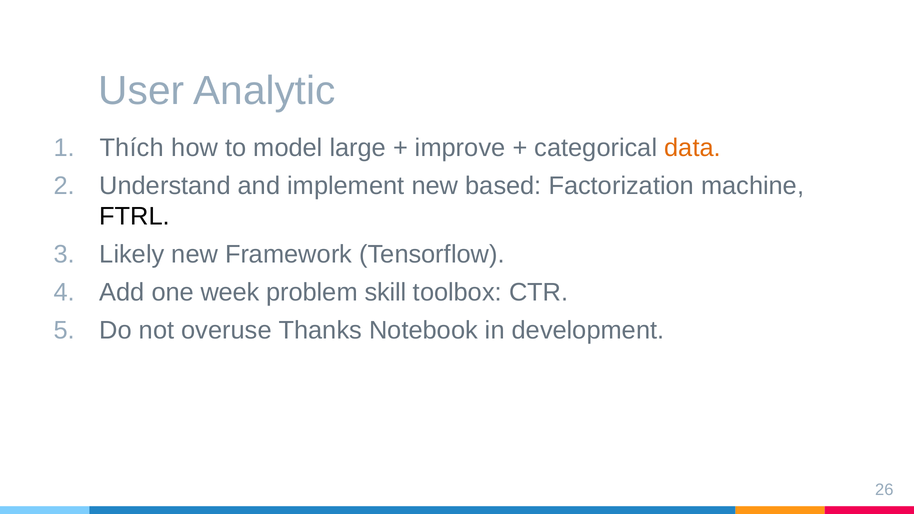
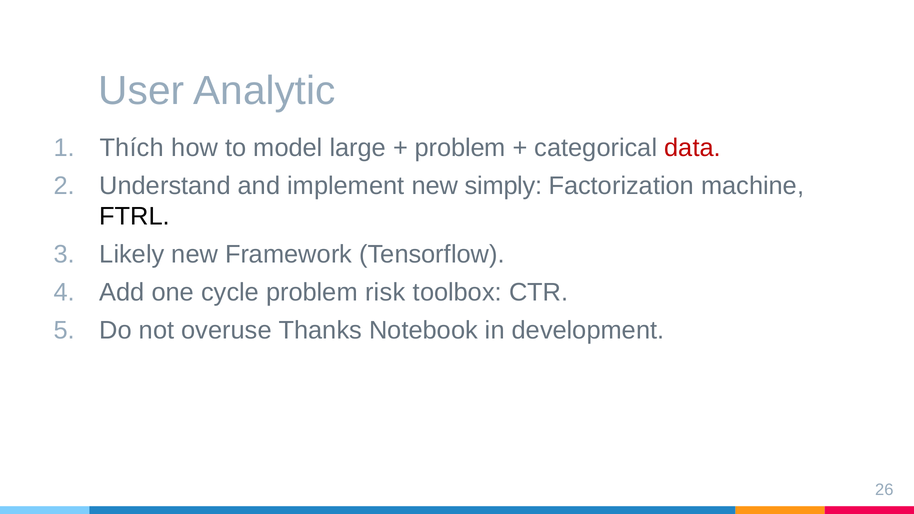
improve at (460, 148): improve -> problem
data colour: orange -> red
based: based -> simply
week: week -> cycle
skill: skill -> risk
